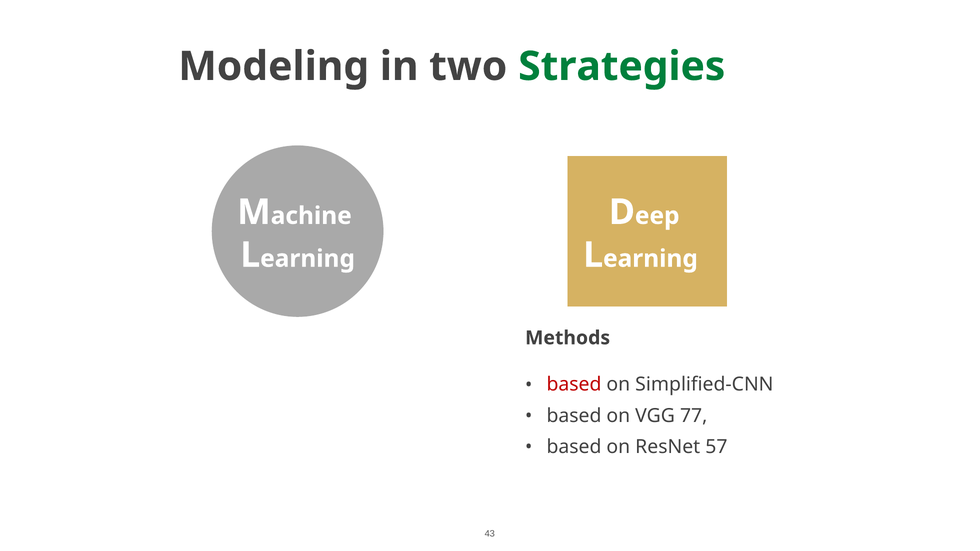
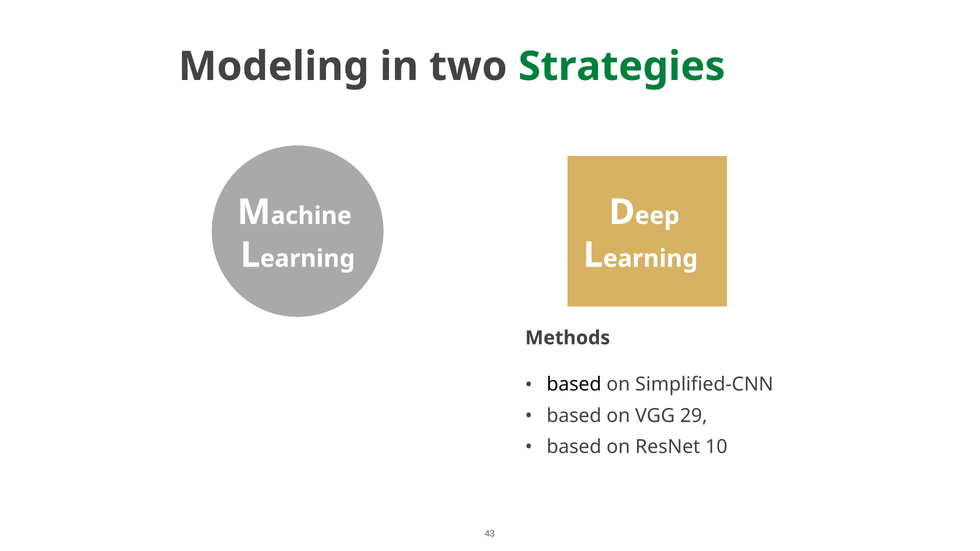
based at (574, 385) colour: red -> black
77: 77 -> 29
57: 57 -> 10
